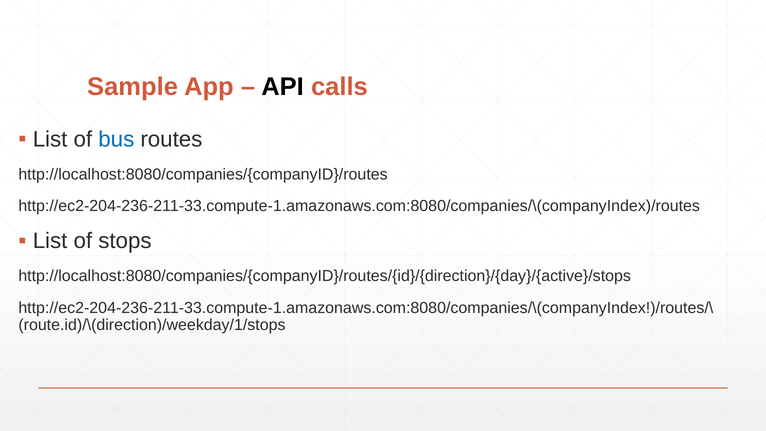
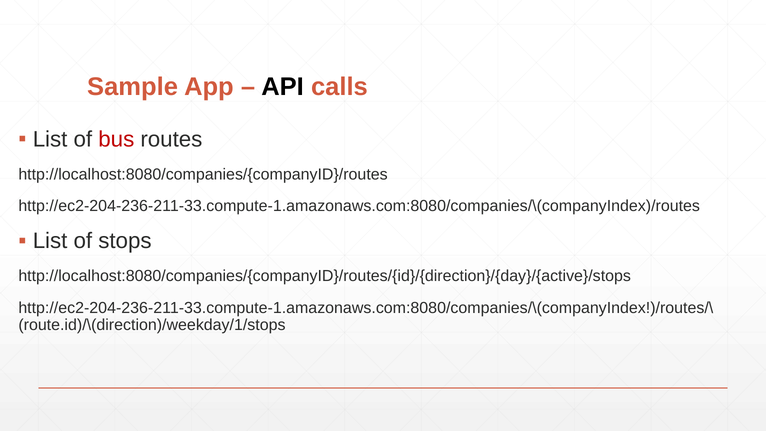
bus colour: blue -> red
